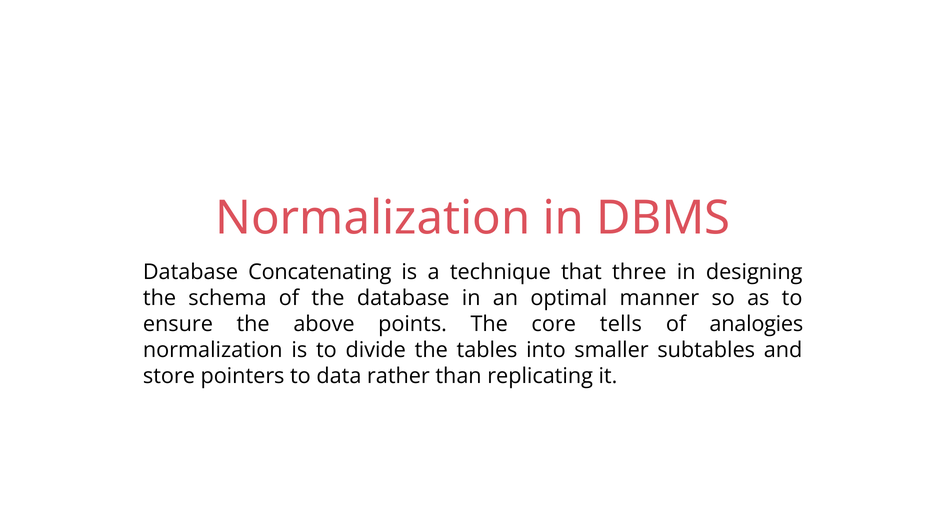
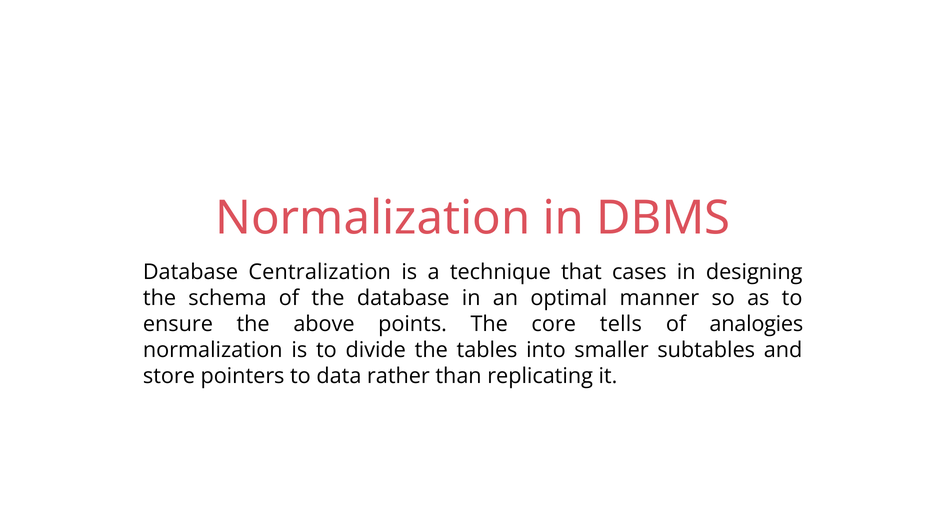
Concatenating: Concatenating -> Centralization
three: three -> cases
